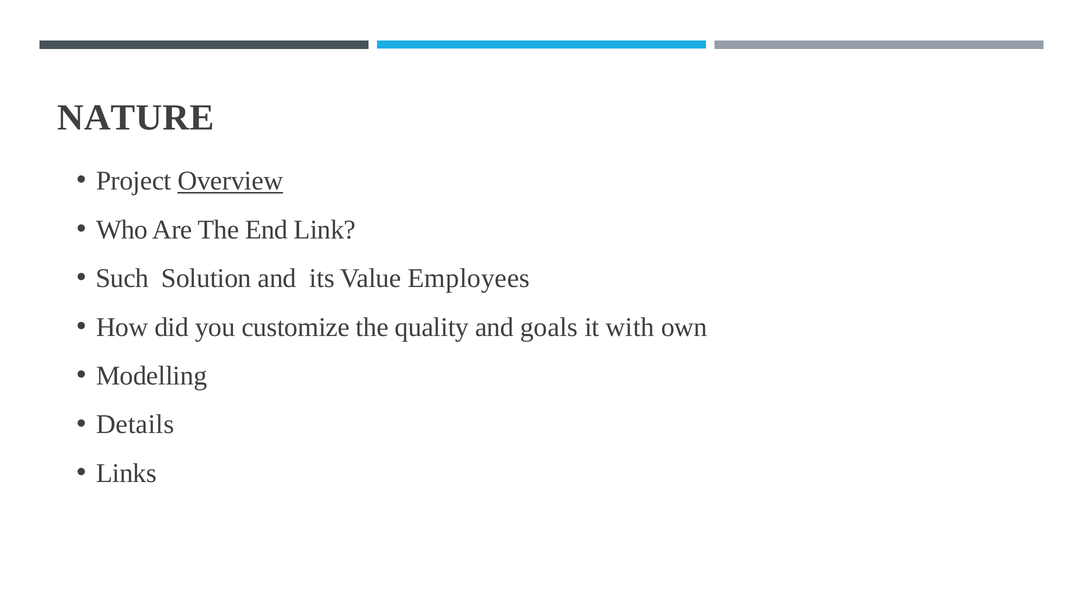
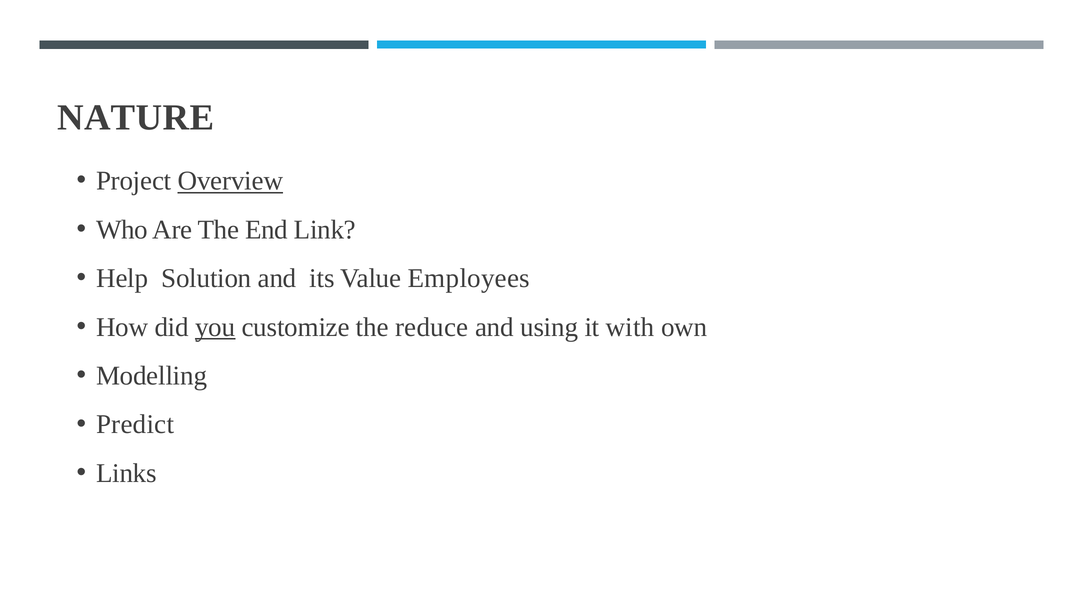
Such: Such -> Help
you underline: none -> present
quality: quality -> reduce
goals: goals -> using
Details: Details -> Predict
